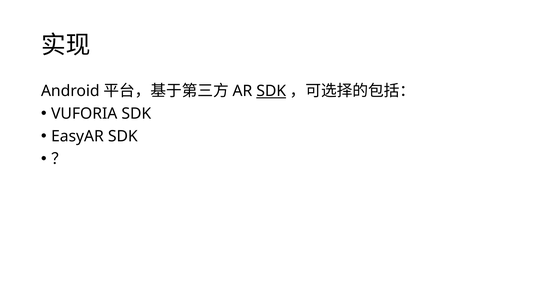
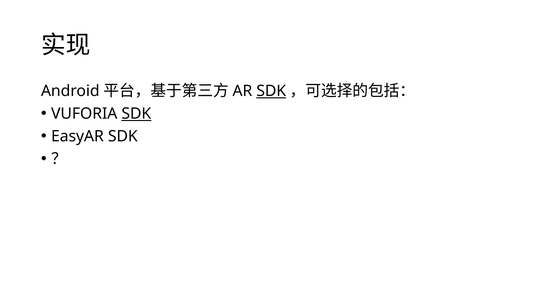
SDK at (136, 114) underline: none -> present
